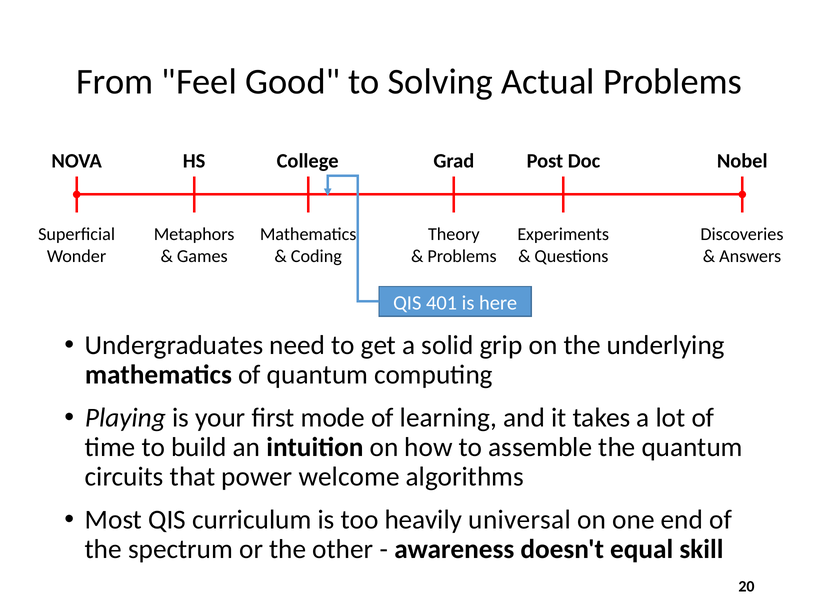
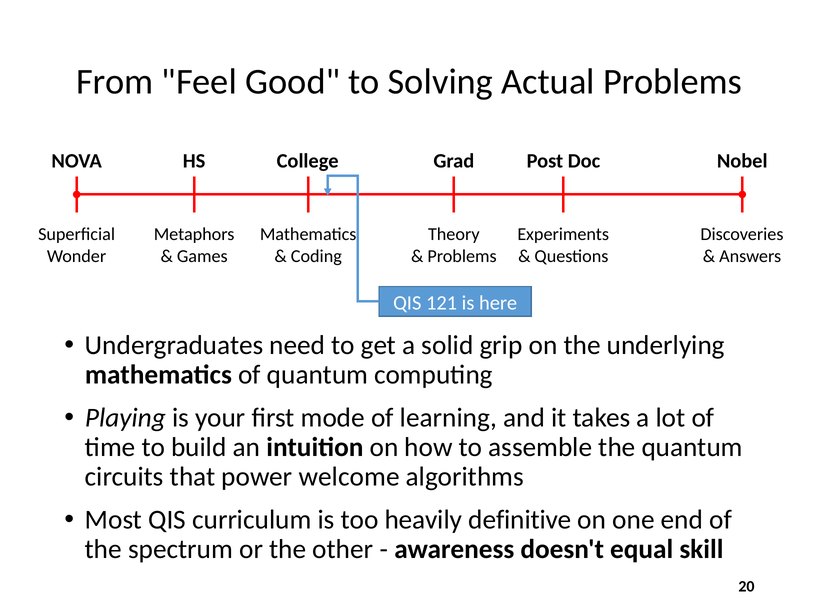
401: 401 -> 121
universal: universal -> definitive
